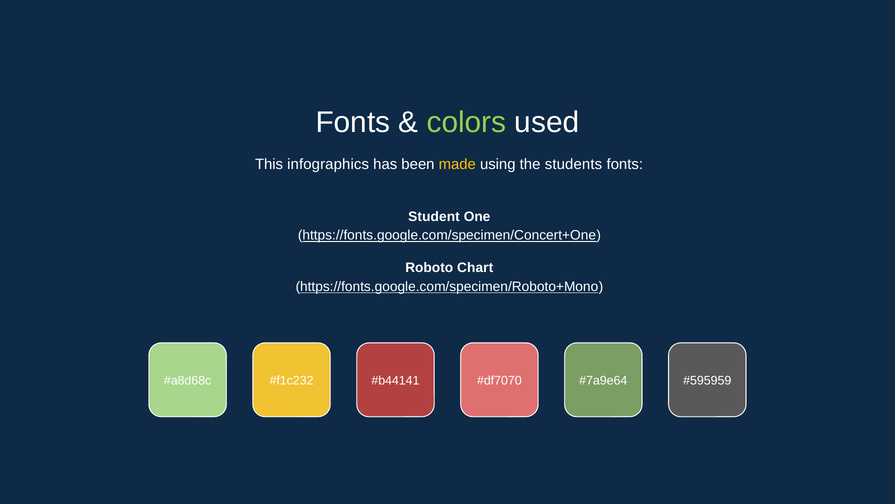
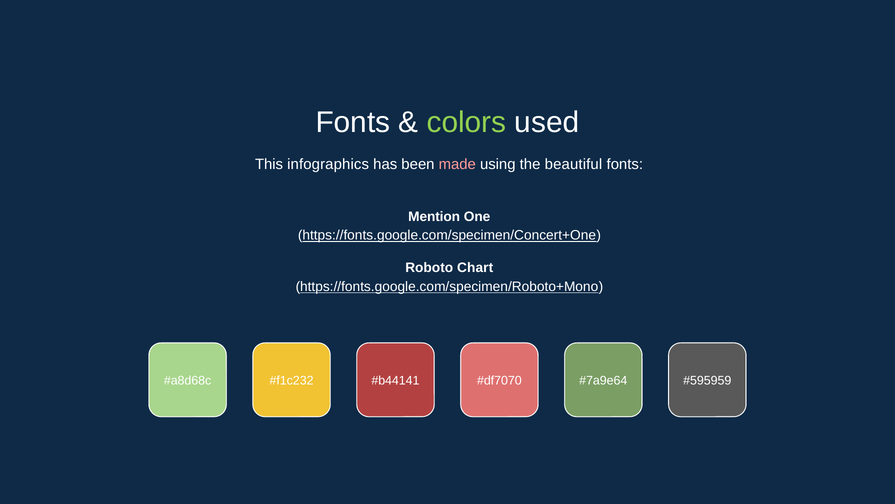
made colour: yellow -> pink
students: students -> beautiful
Student: Student -> Mention
